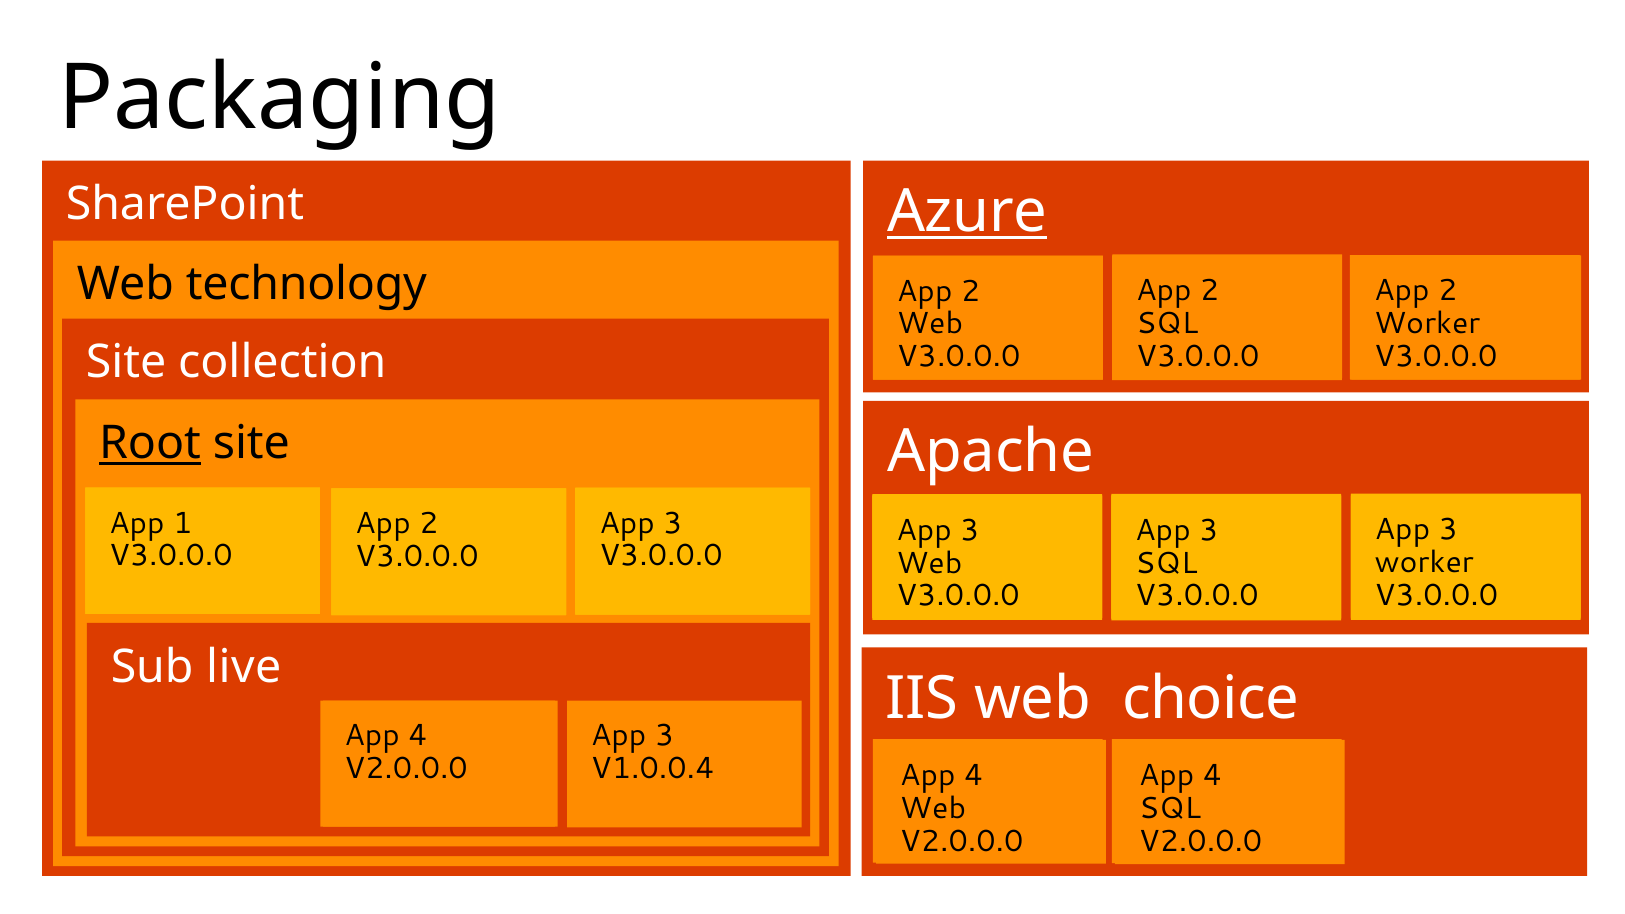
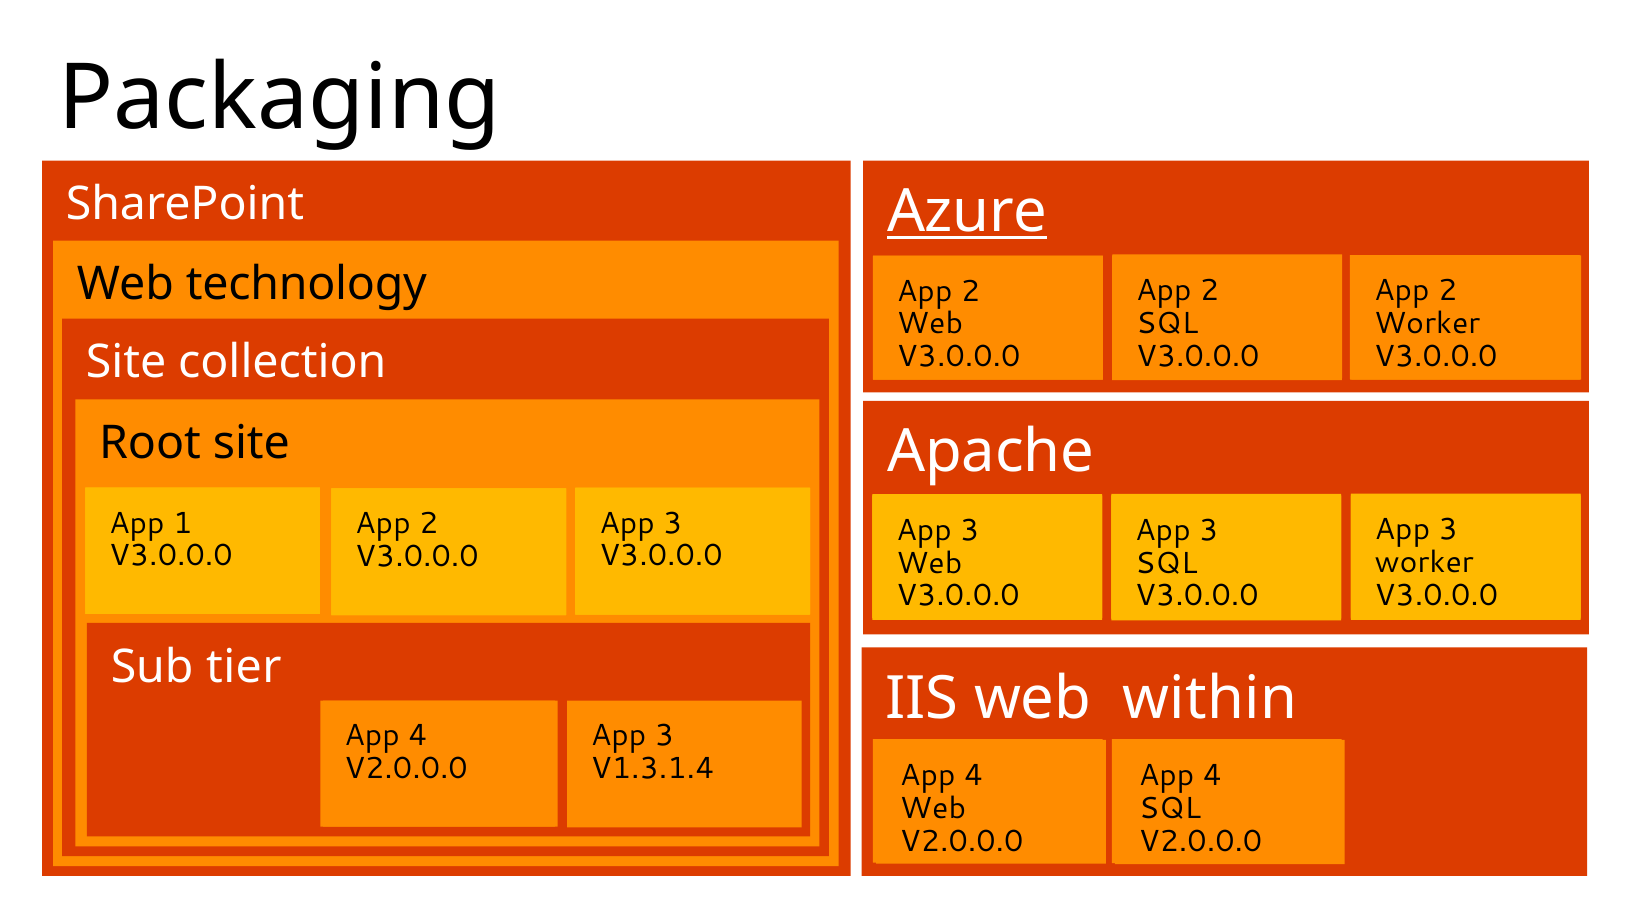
Root underline: present -> none
live: live -> tier
choice: choice -> within
V1.0.0.4: V1.0.0.4 -> V1.3.1.4
